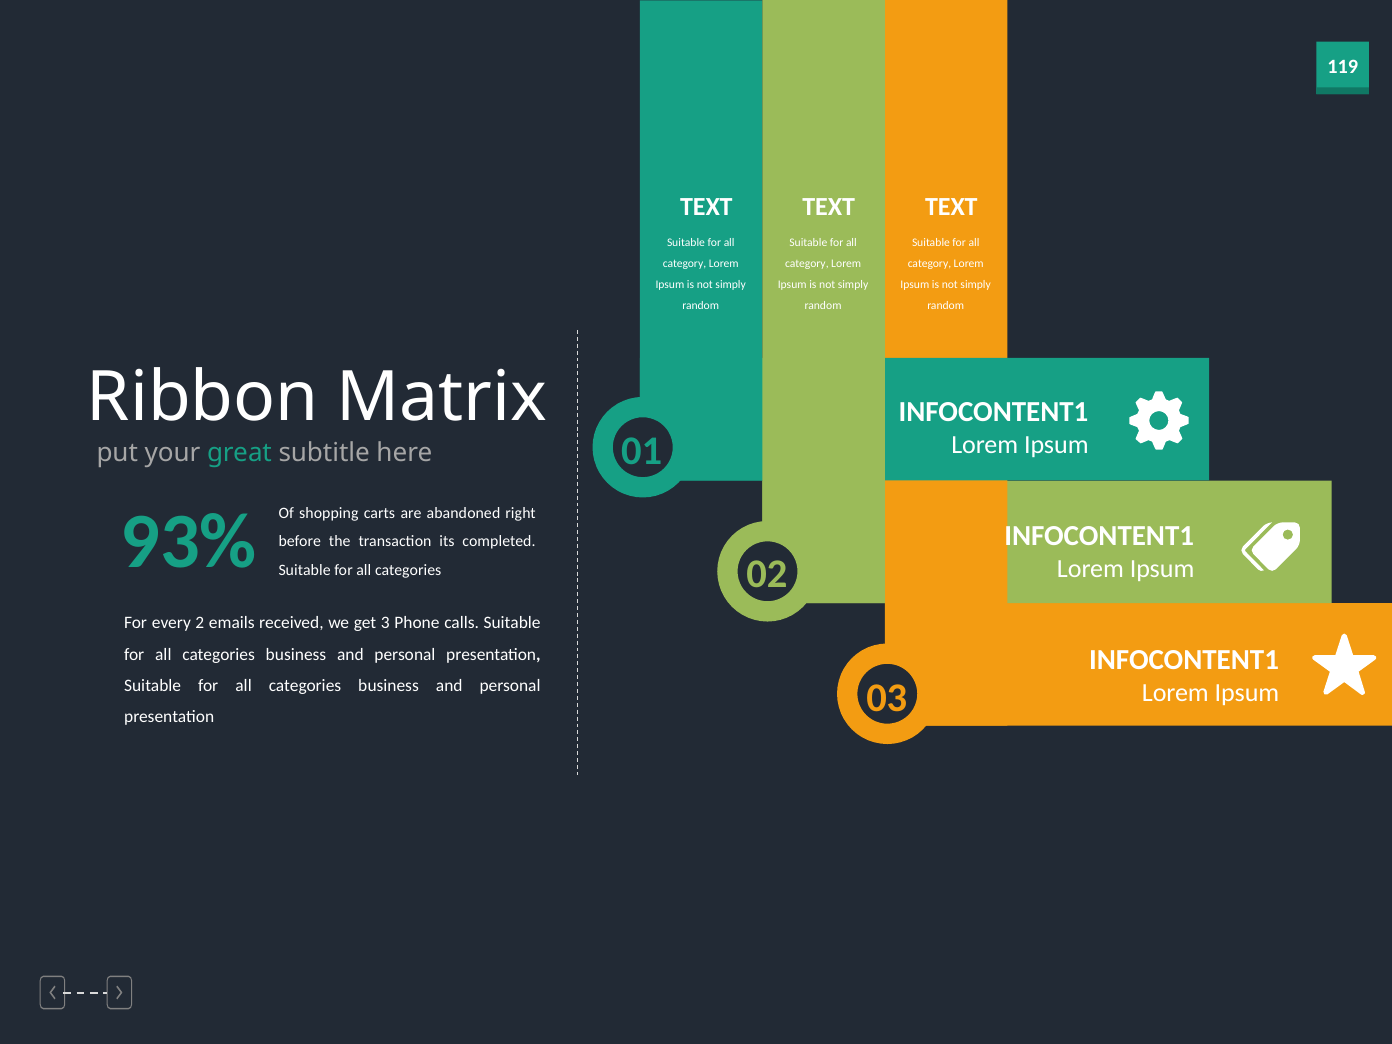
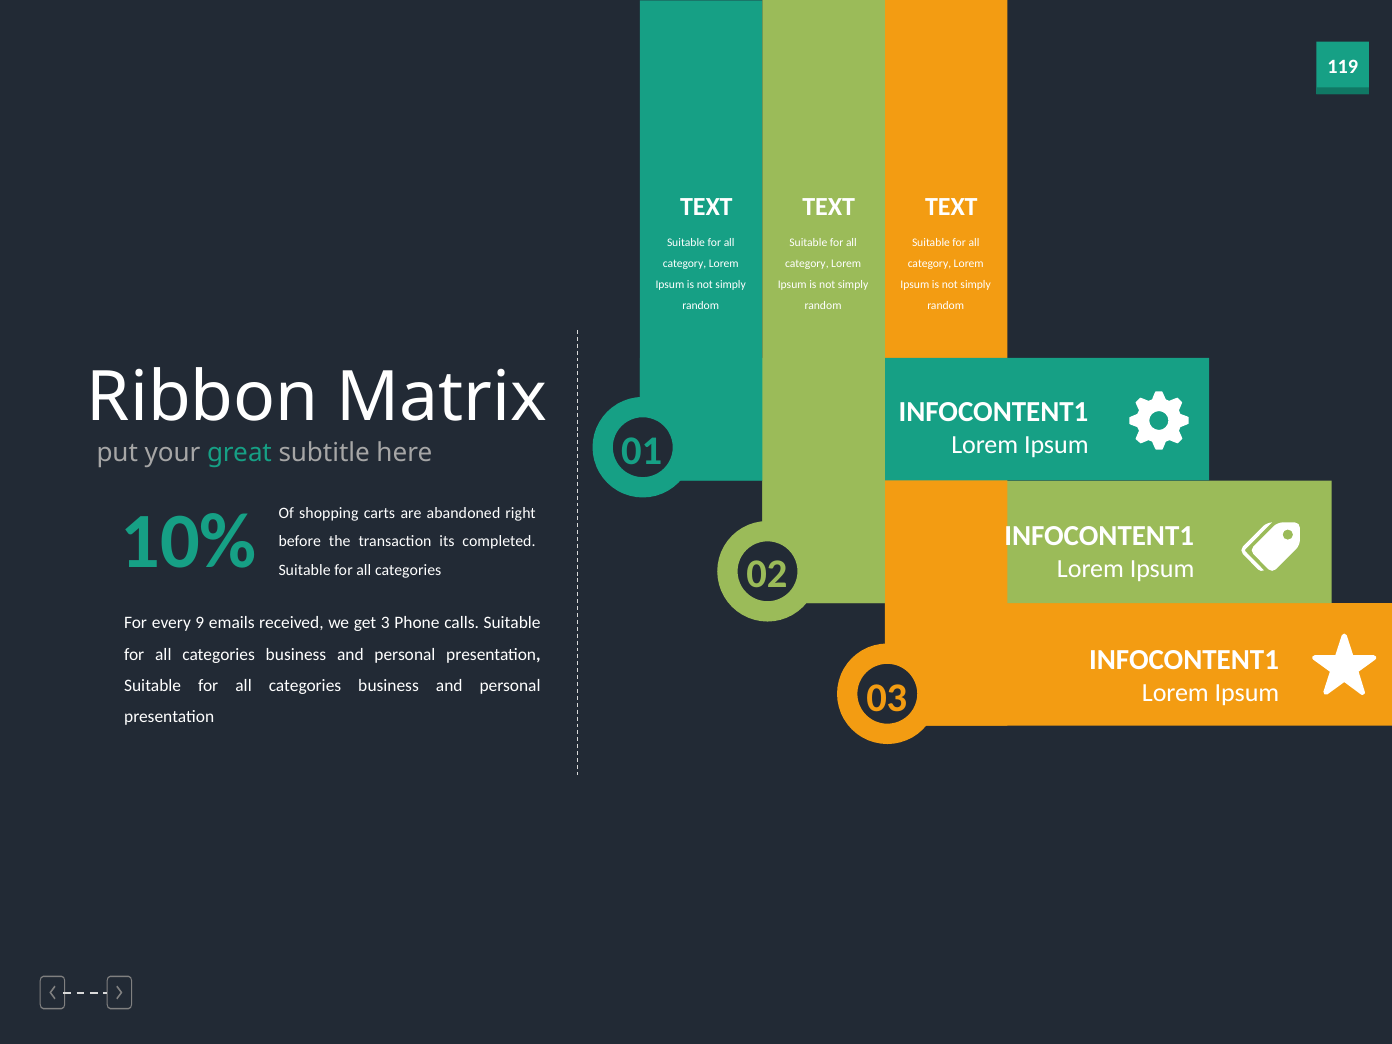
93%: 93% -> 10%
2: 2 -> 9
